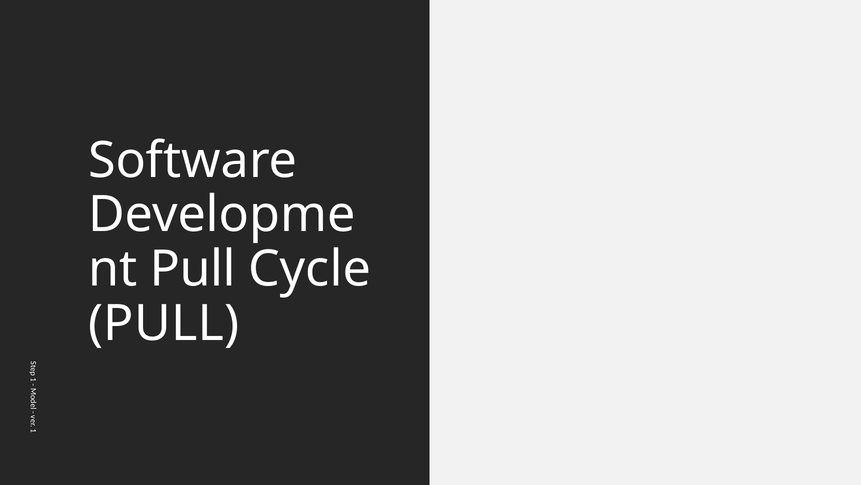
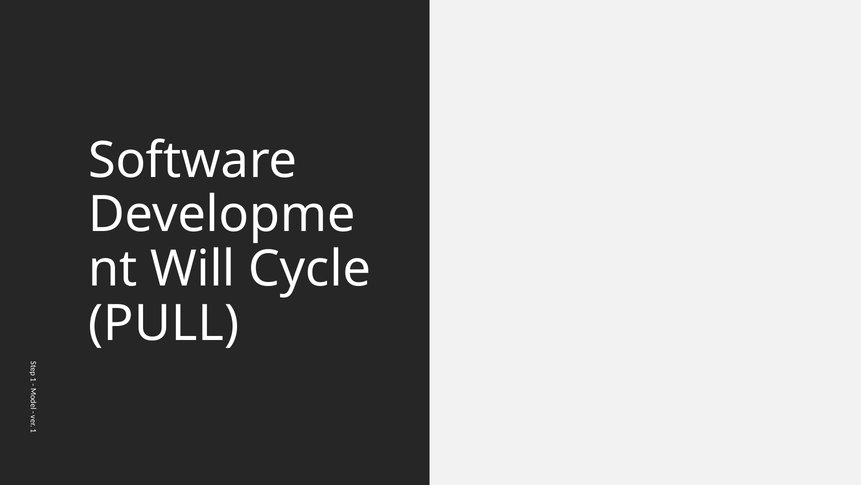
Pull at (193, 269): Pull -> Will
